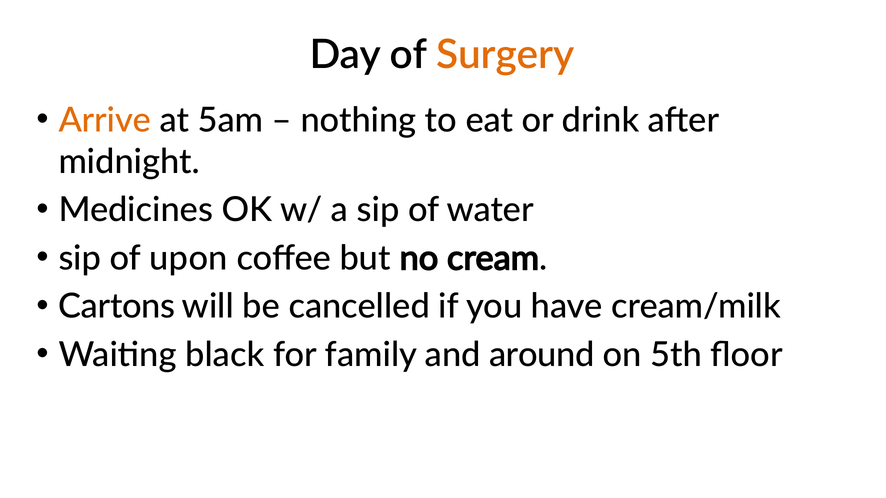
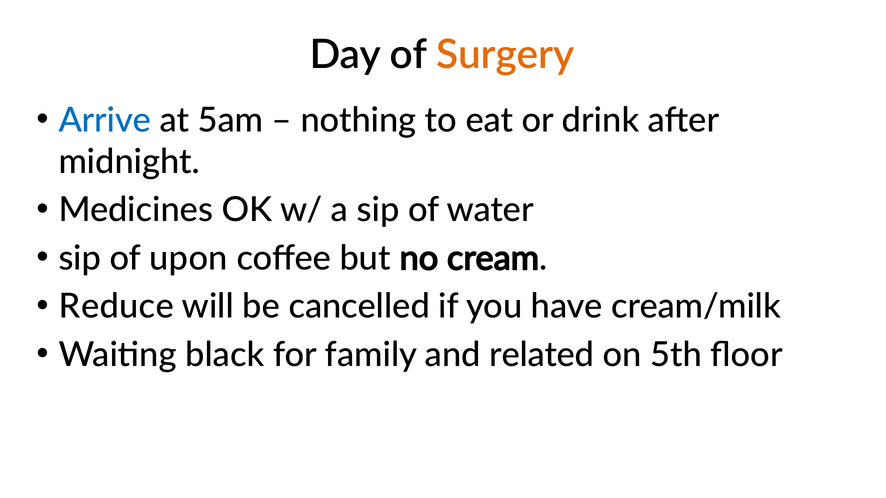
Arrive colour: orange -> blue
Cartons: Cartons -> Reduce
around: around -> related
